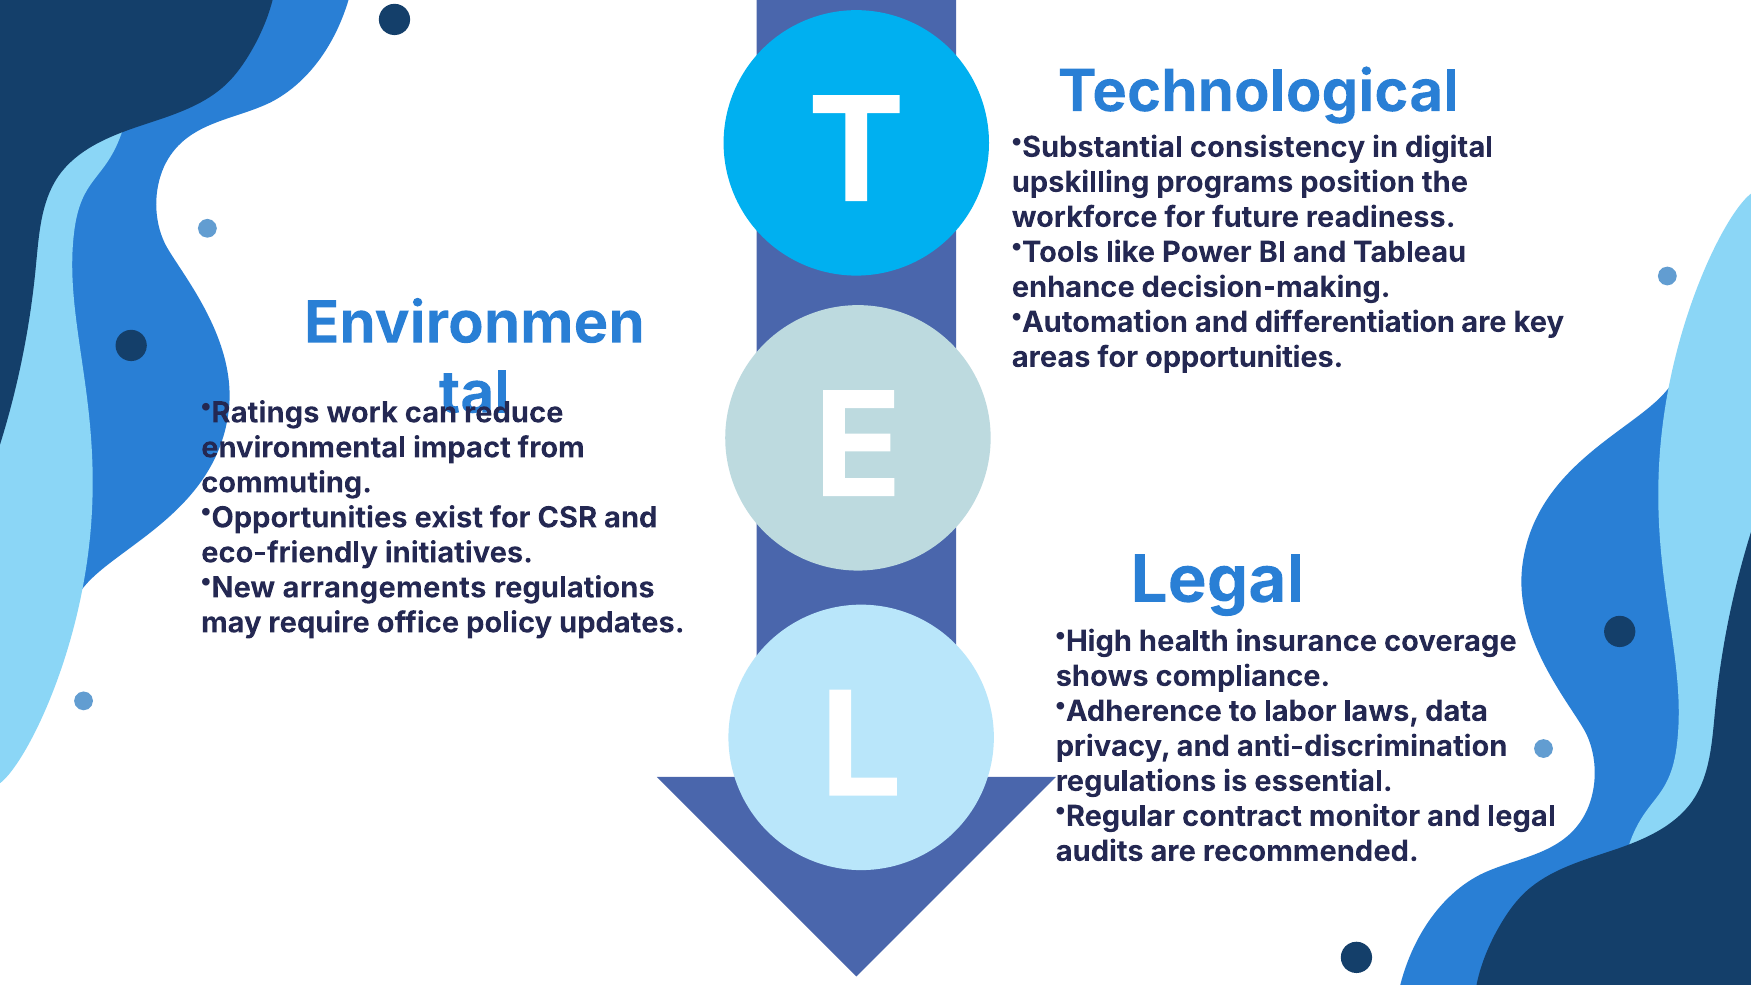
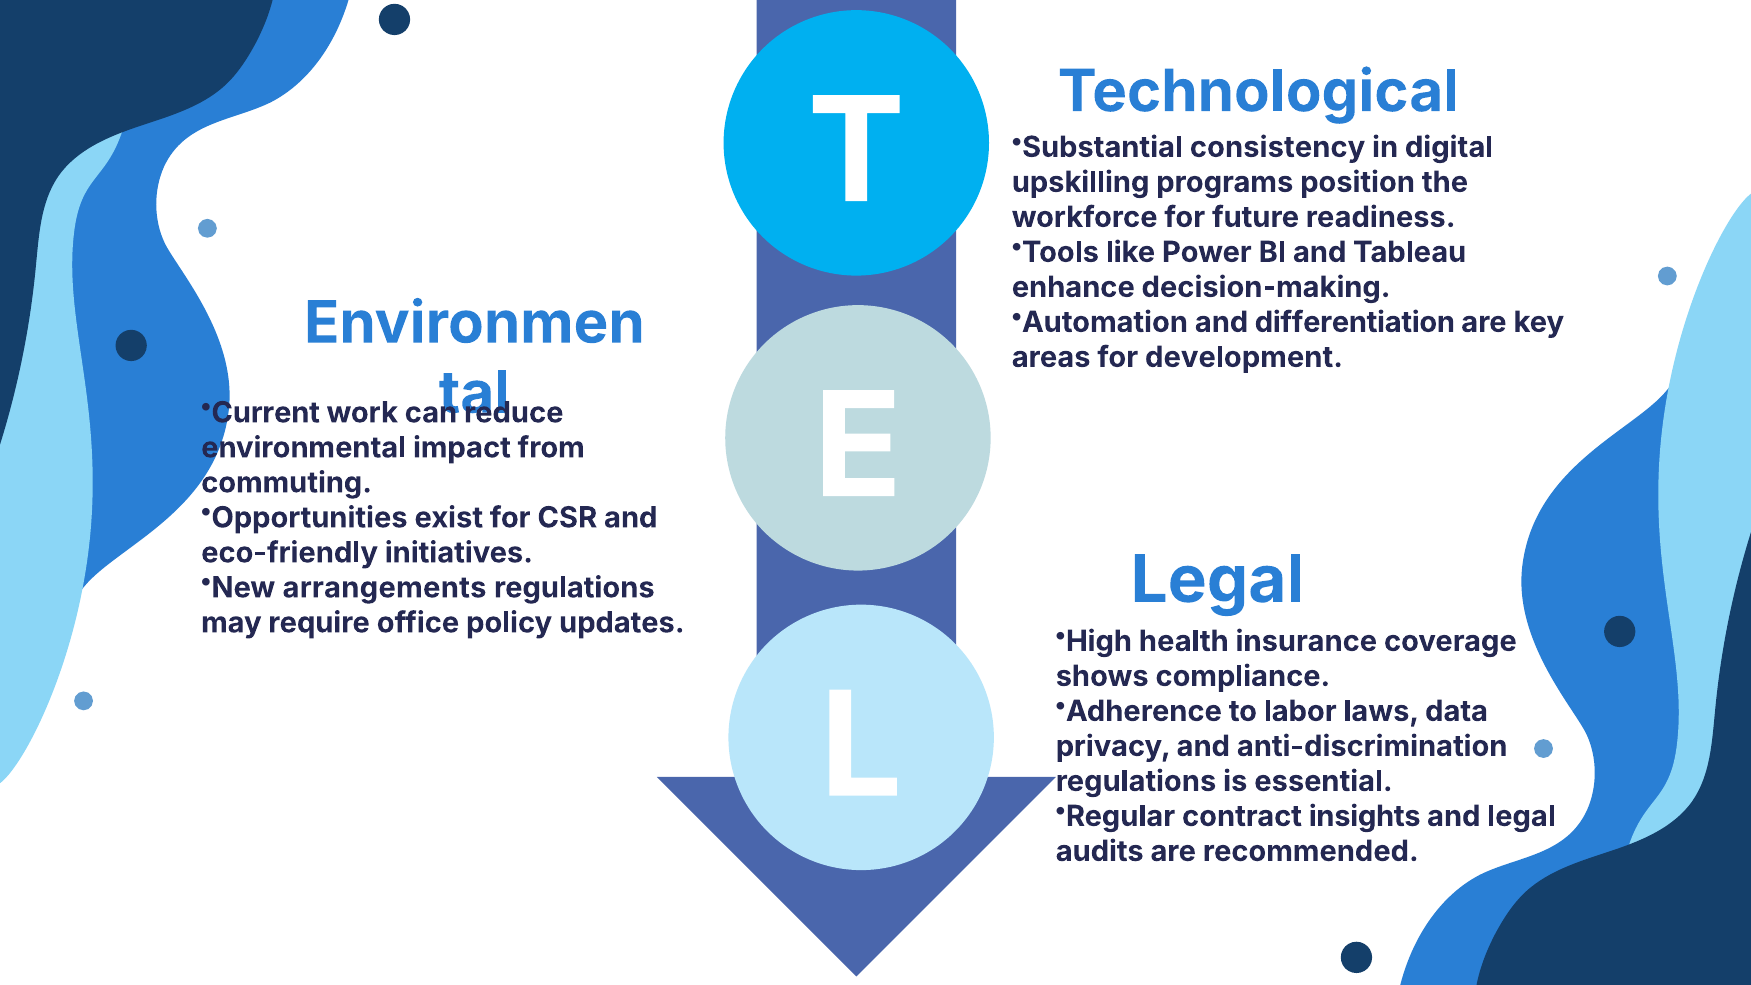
for opportunities: opportunities -> development
Ratings: Ratings -> Current
monitor: monitor -> insights
